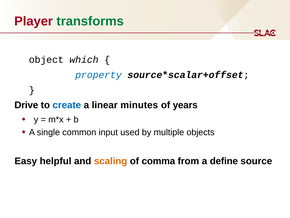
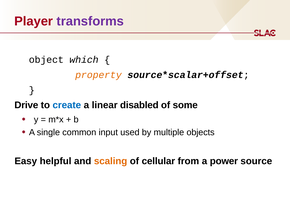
transforms colour: green -> purple
property colour: blue -> orange
minutes: minutes -> disabled
years: years -> some
comma: comma -> cellular
define: define -> power
